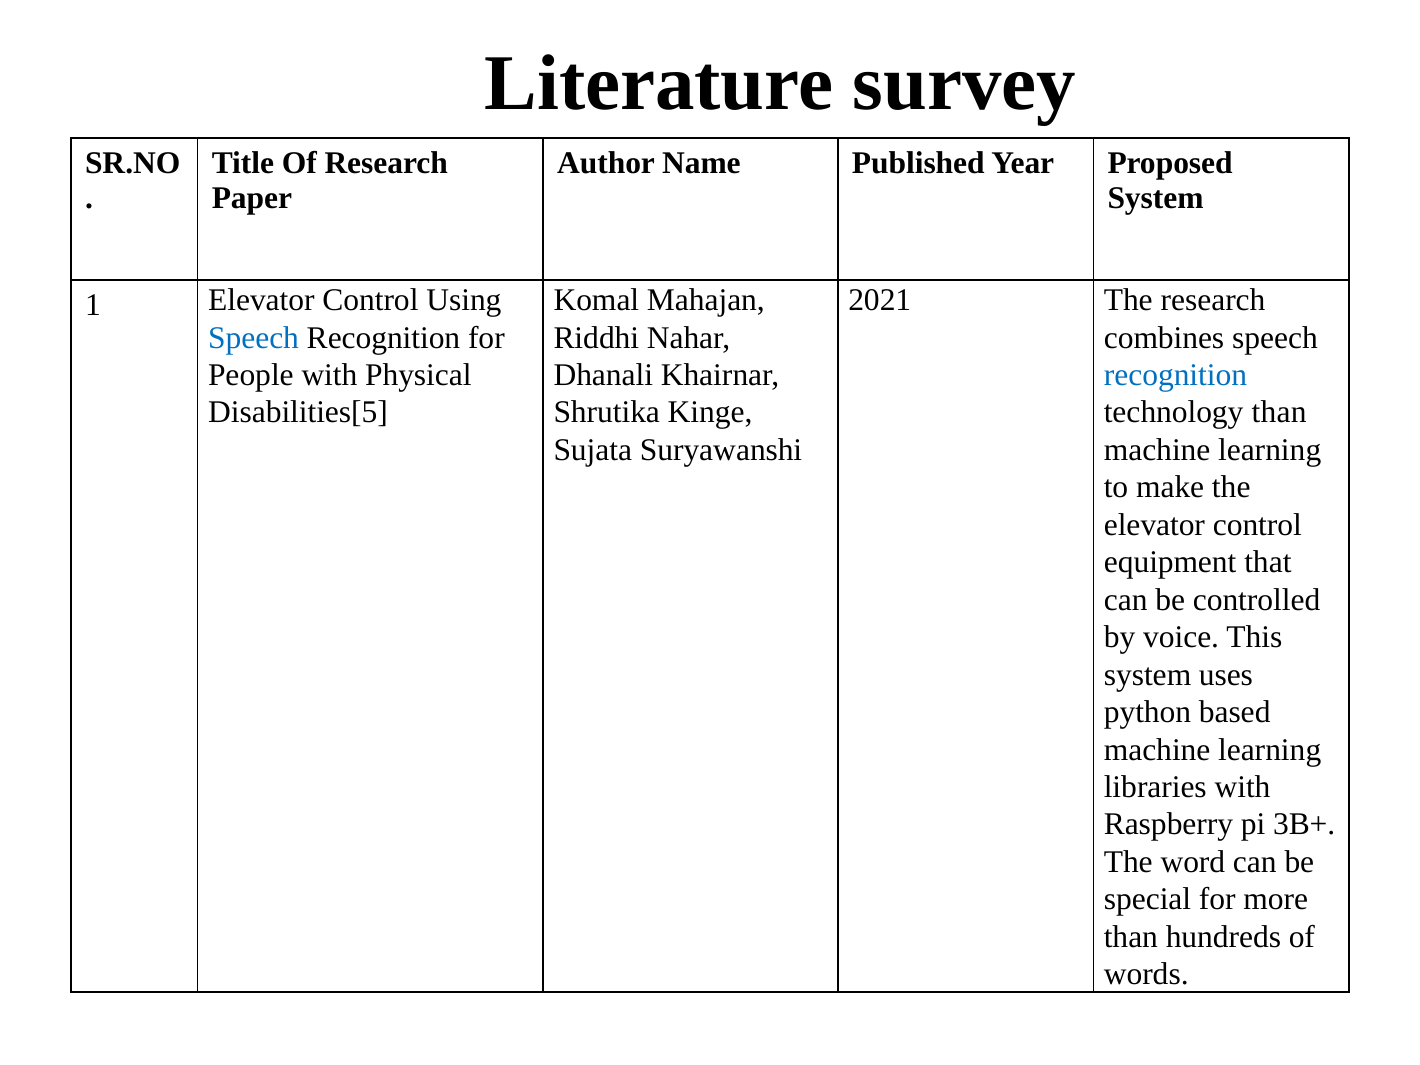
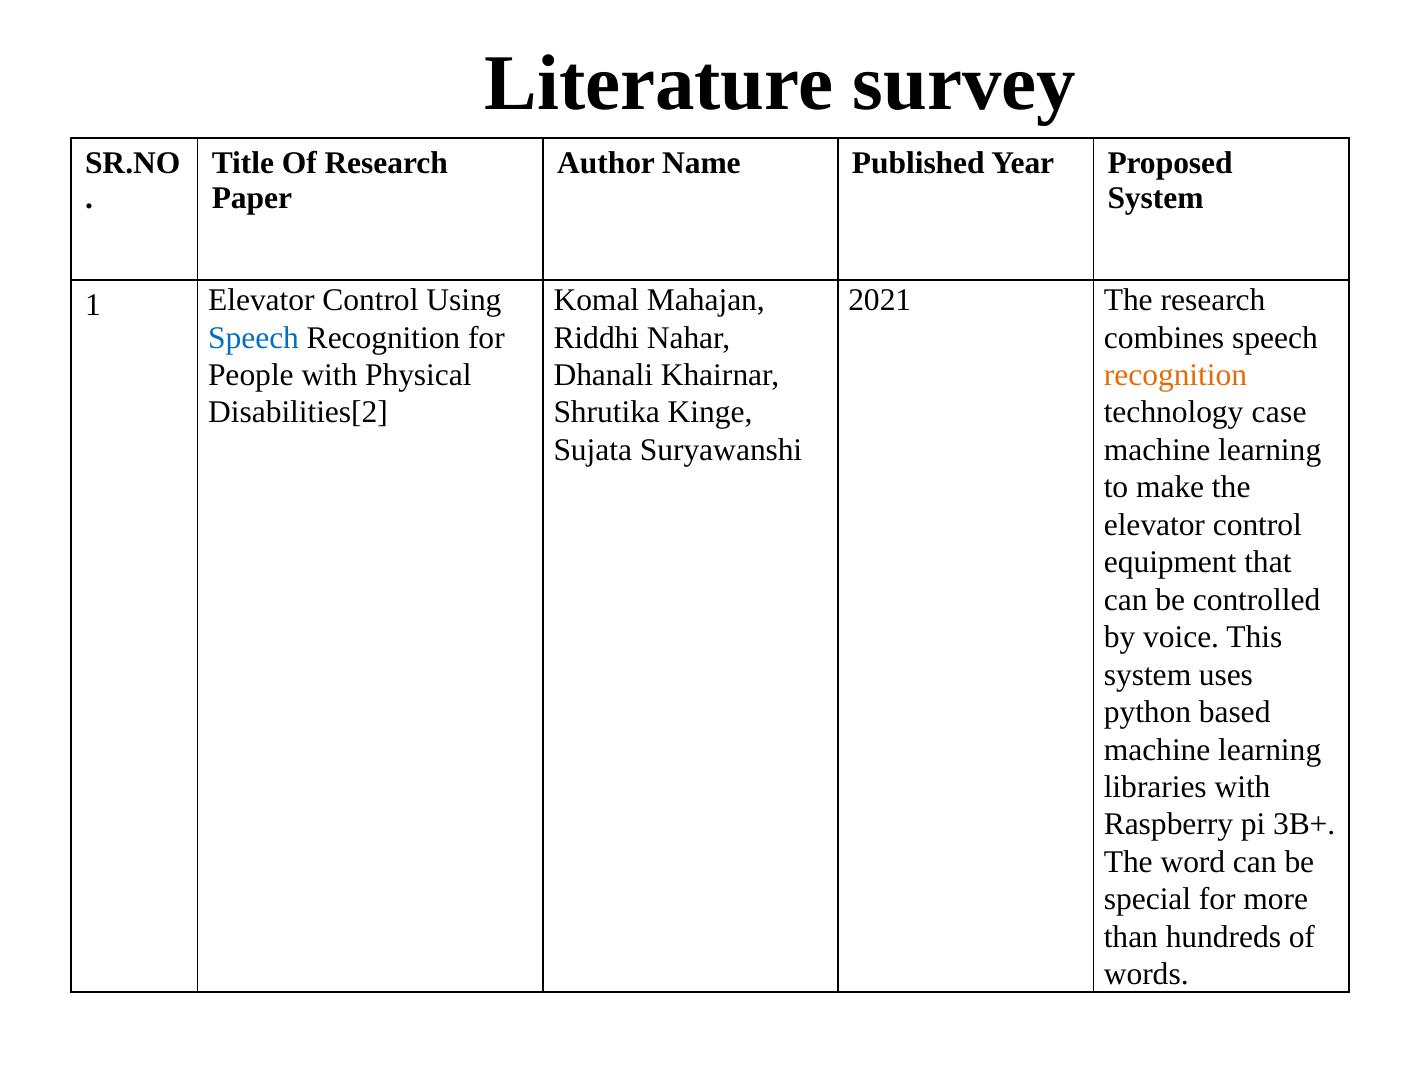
recognition at (1176, 375) colour: blue -> orange
Disabilities[5: Disabilities[5 -> Disabilities[2
technology than: than -> case
